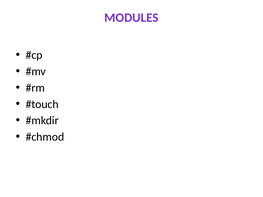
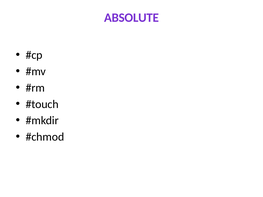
MODULES: MODULES -> ABSOLUTE
